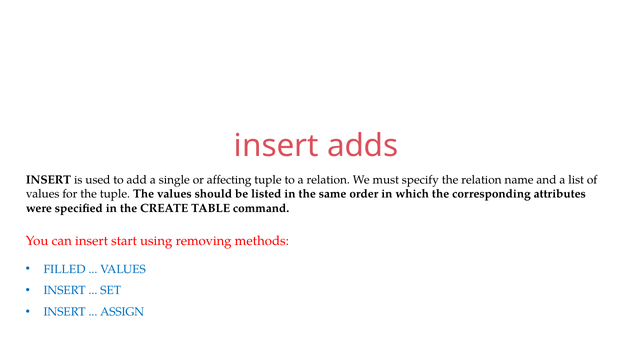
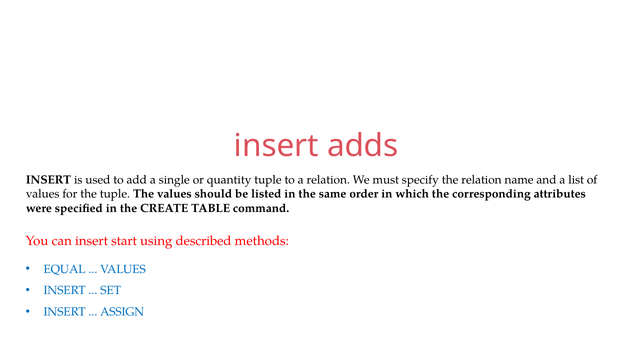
affecting: affecting -> quantity
removing: removing -> described
FILLED: FILLED -> EQUAL
